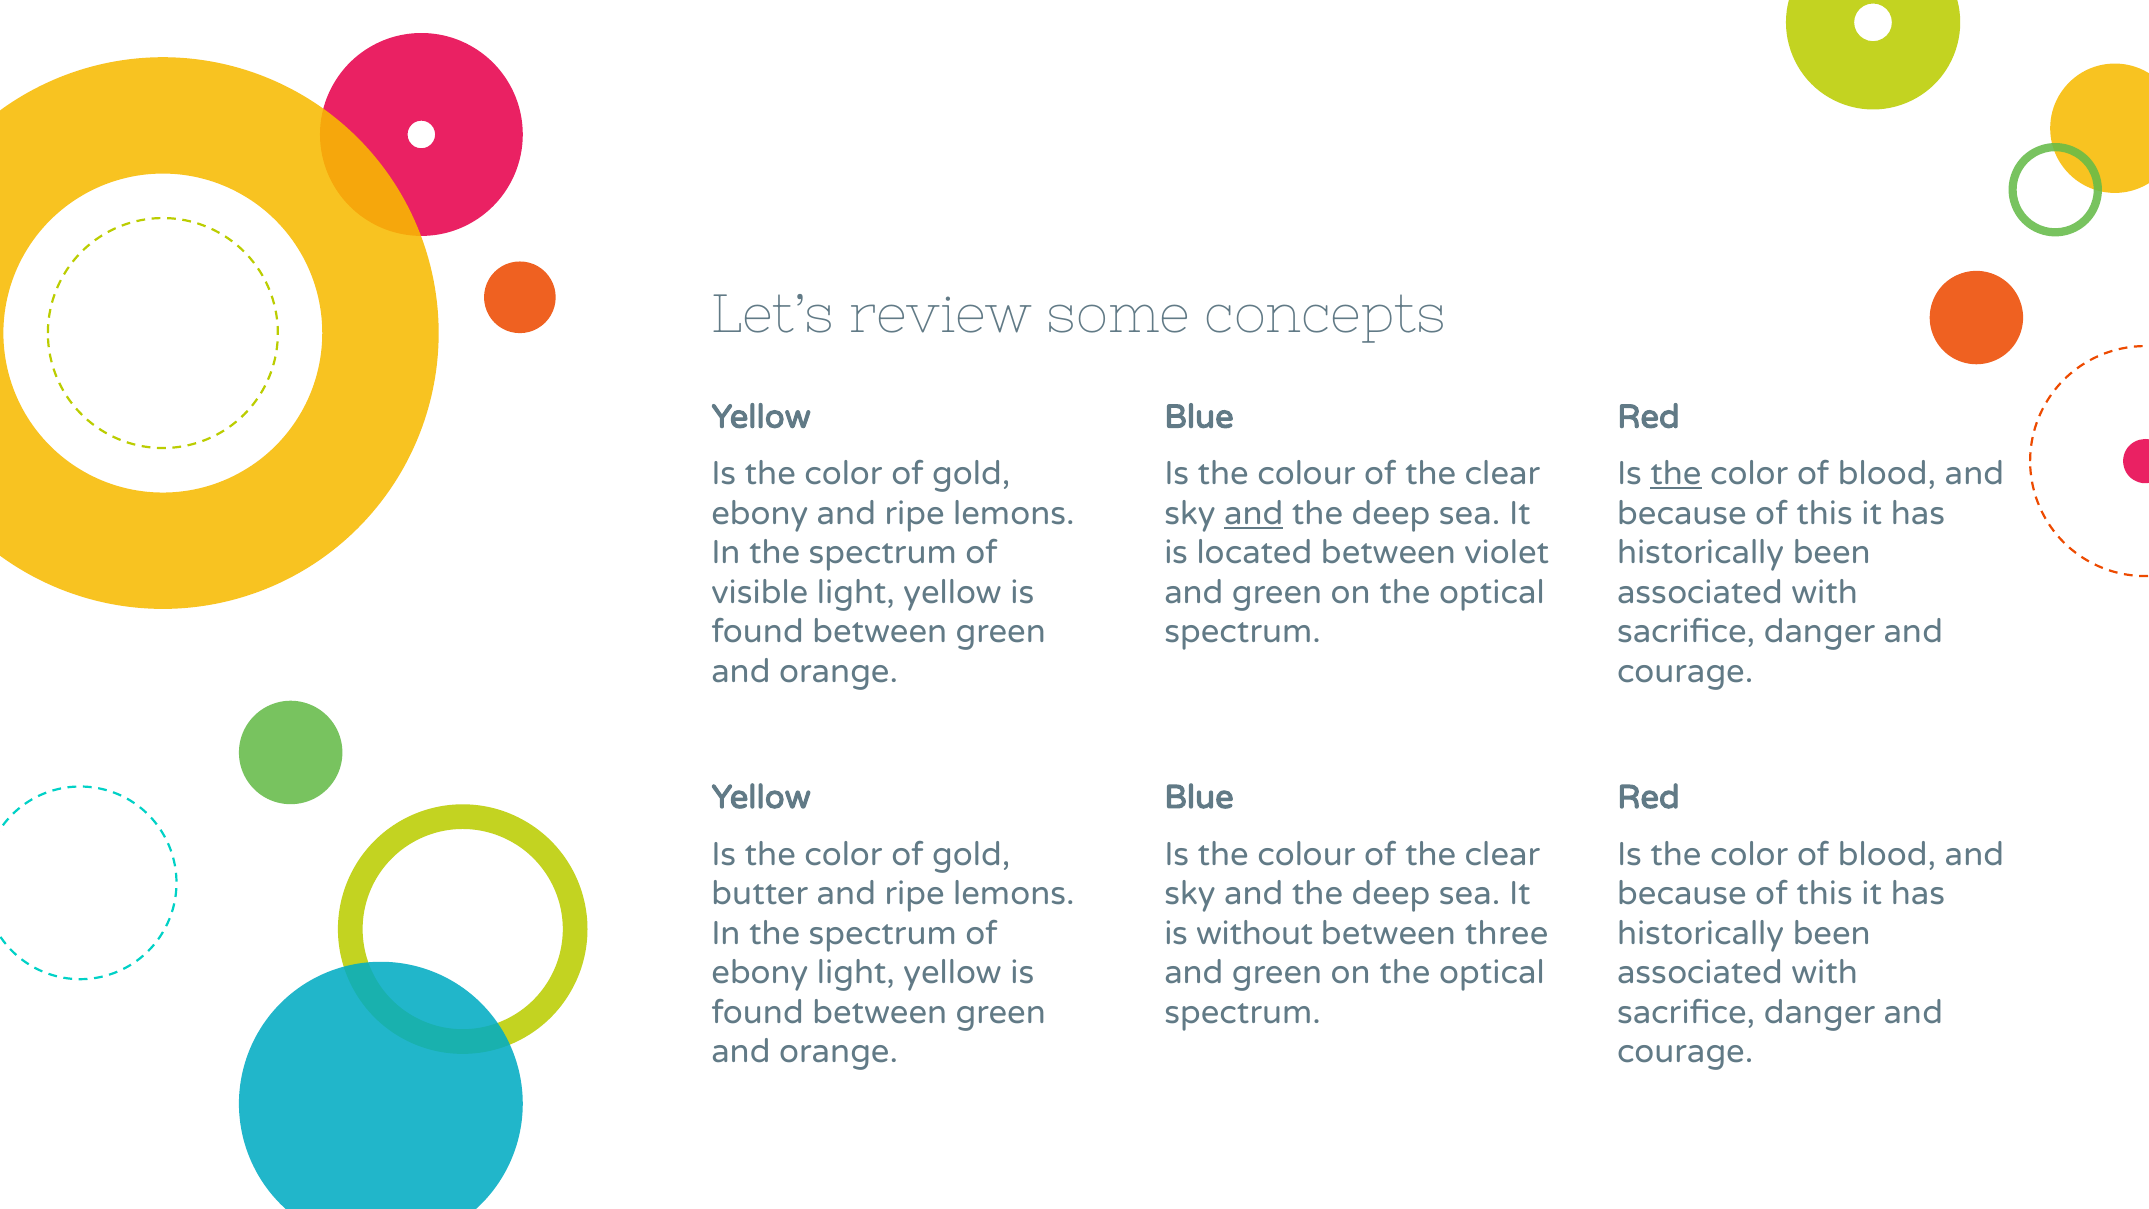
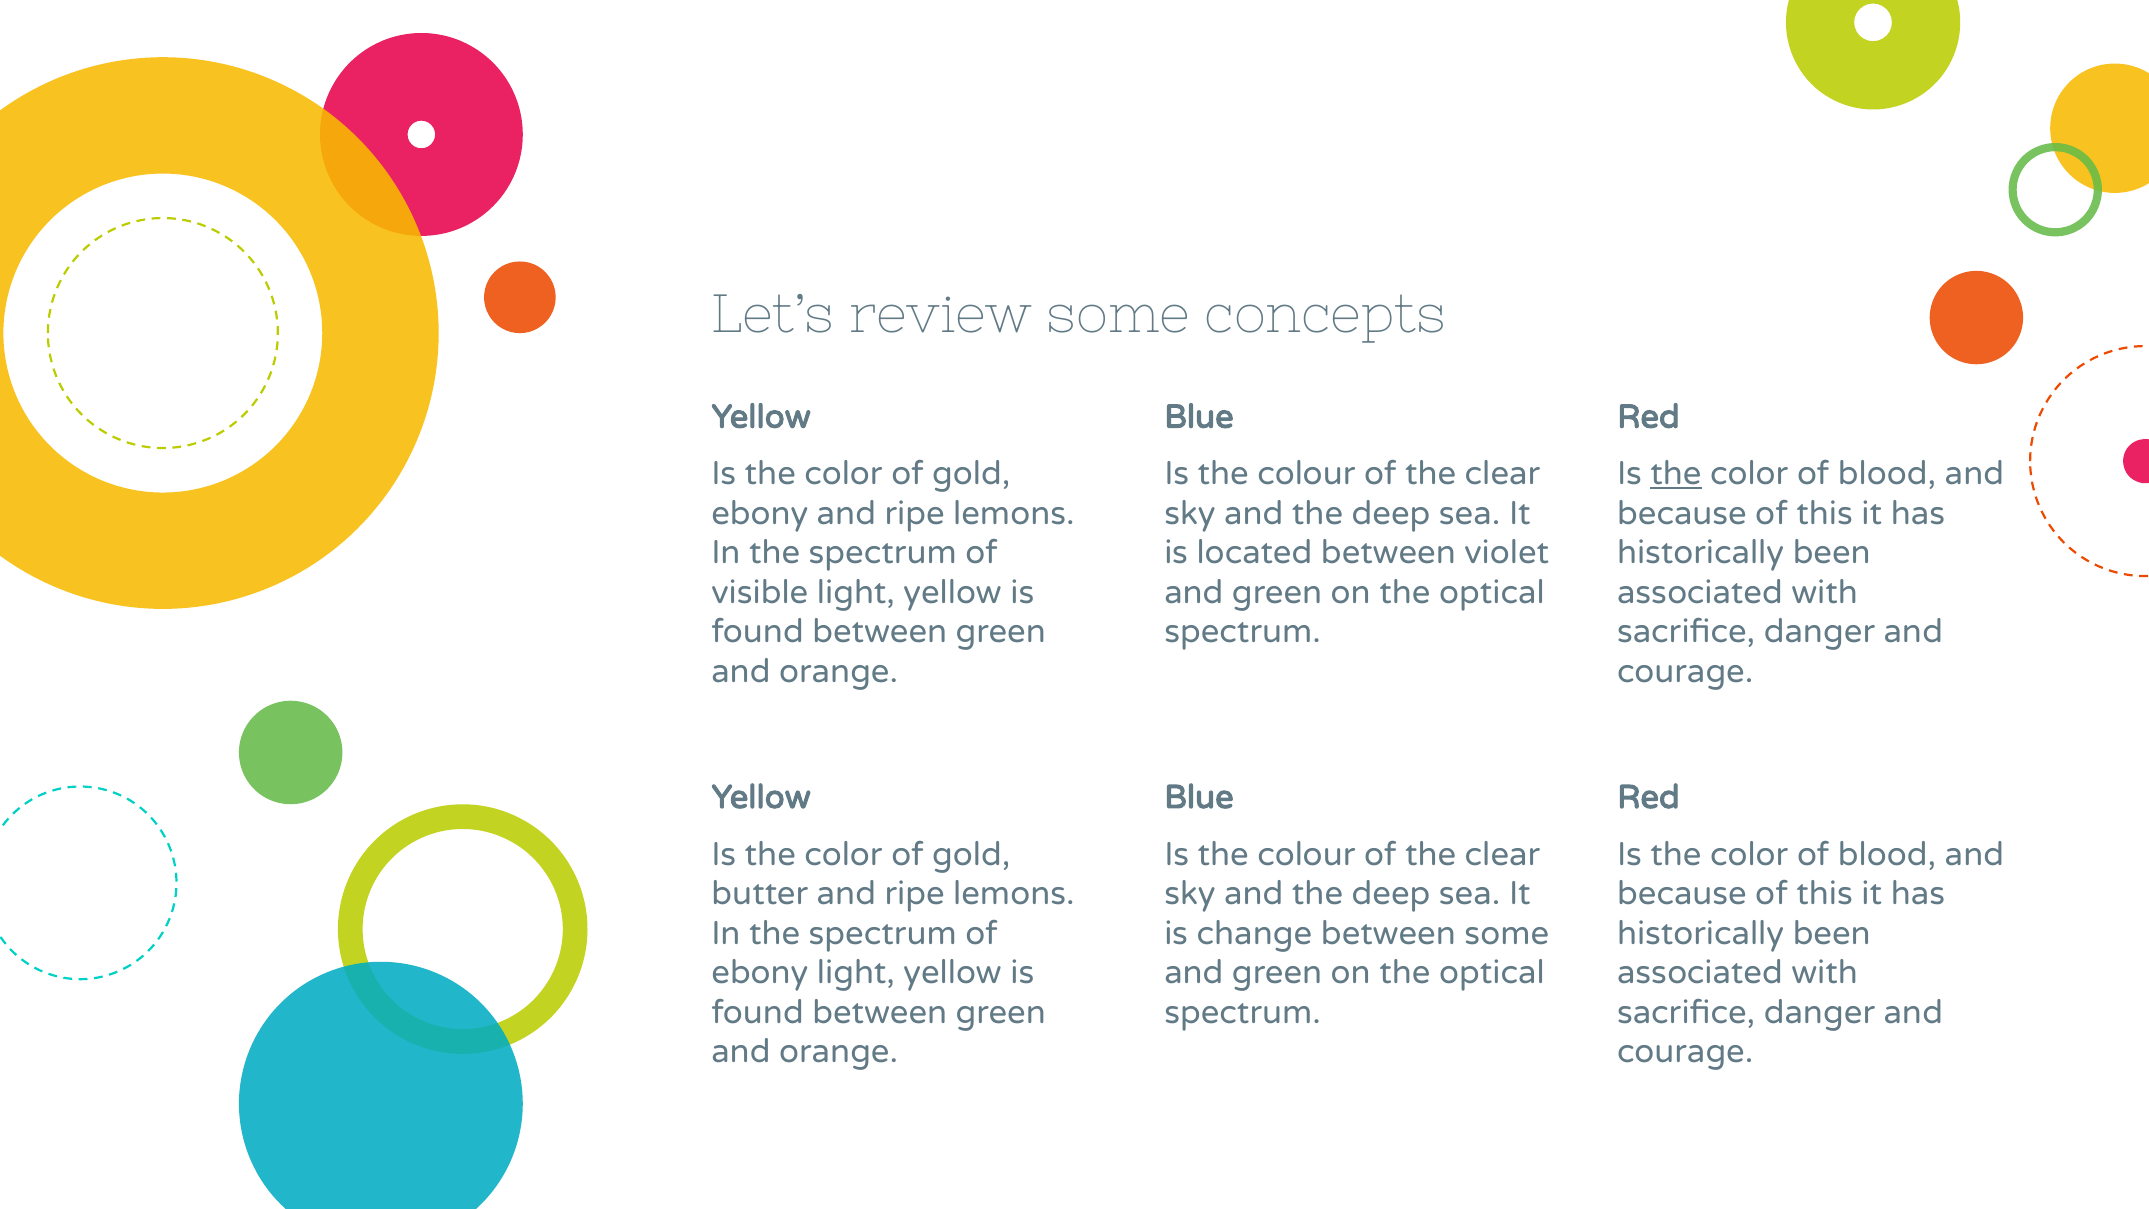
and at (1254, 513) underline: present -> none
without: without -> change
between three: three -> some
